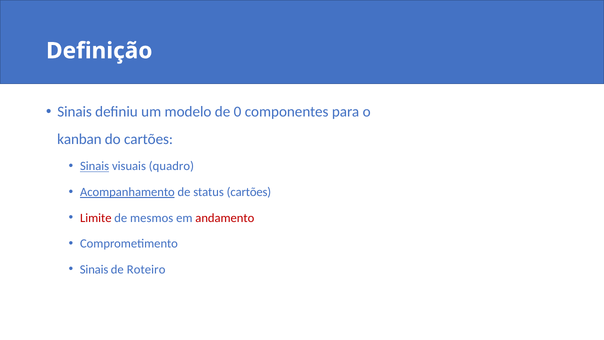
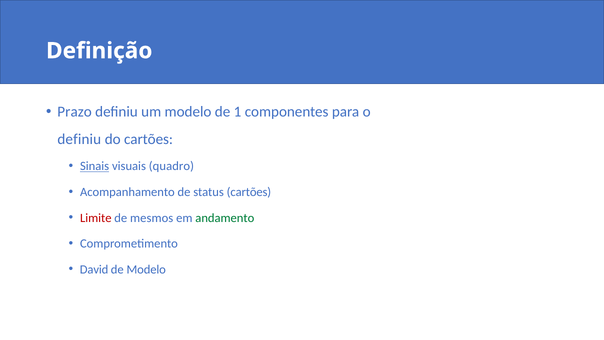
Sinais at (75, 112): Sinais -> Prazo
0: 0 -> 1
kanban at (79, 139): kanban -> definiu
Acompanhamento underline: present -> none
andamento colour: red -> green
Sinais at (94, 269): Sinais -> David
de Roteiro: Roteiro -> Modelo
